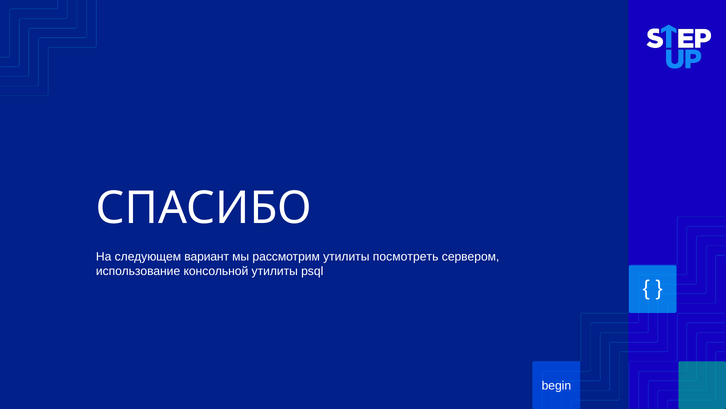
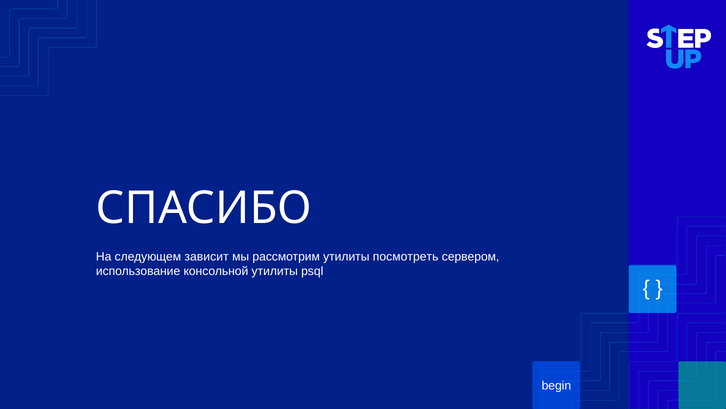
вариант: вариант -> зависит
